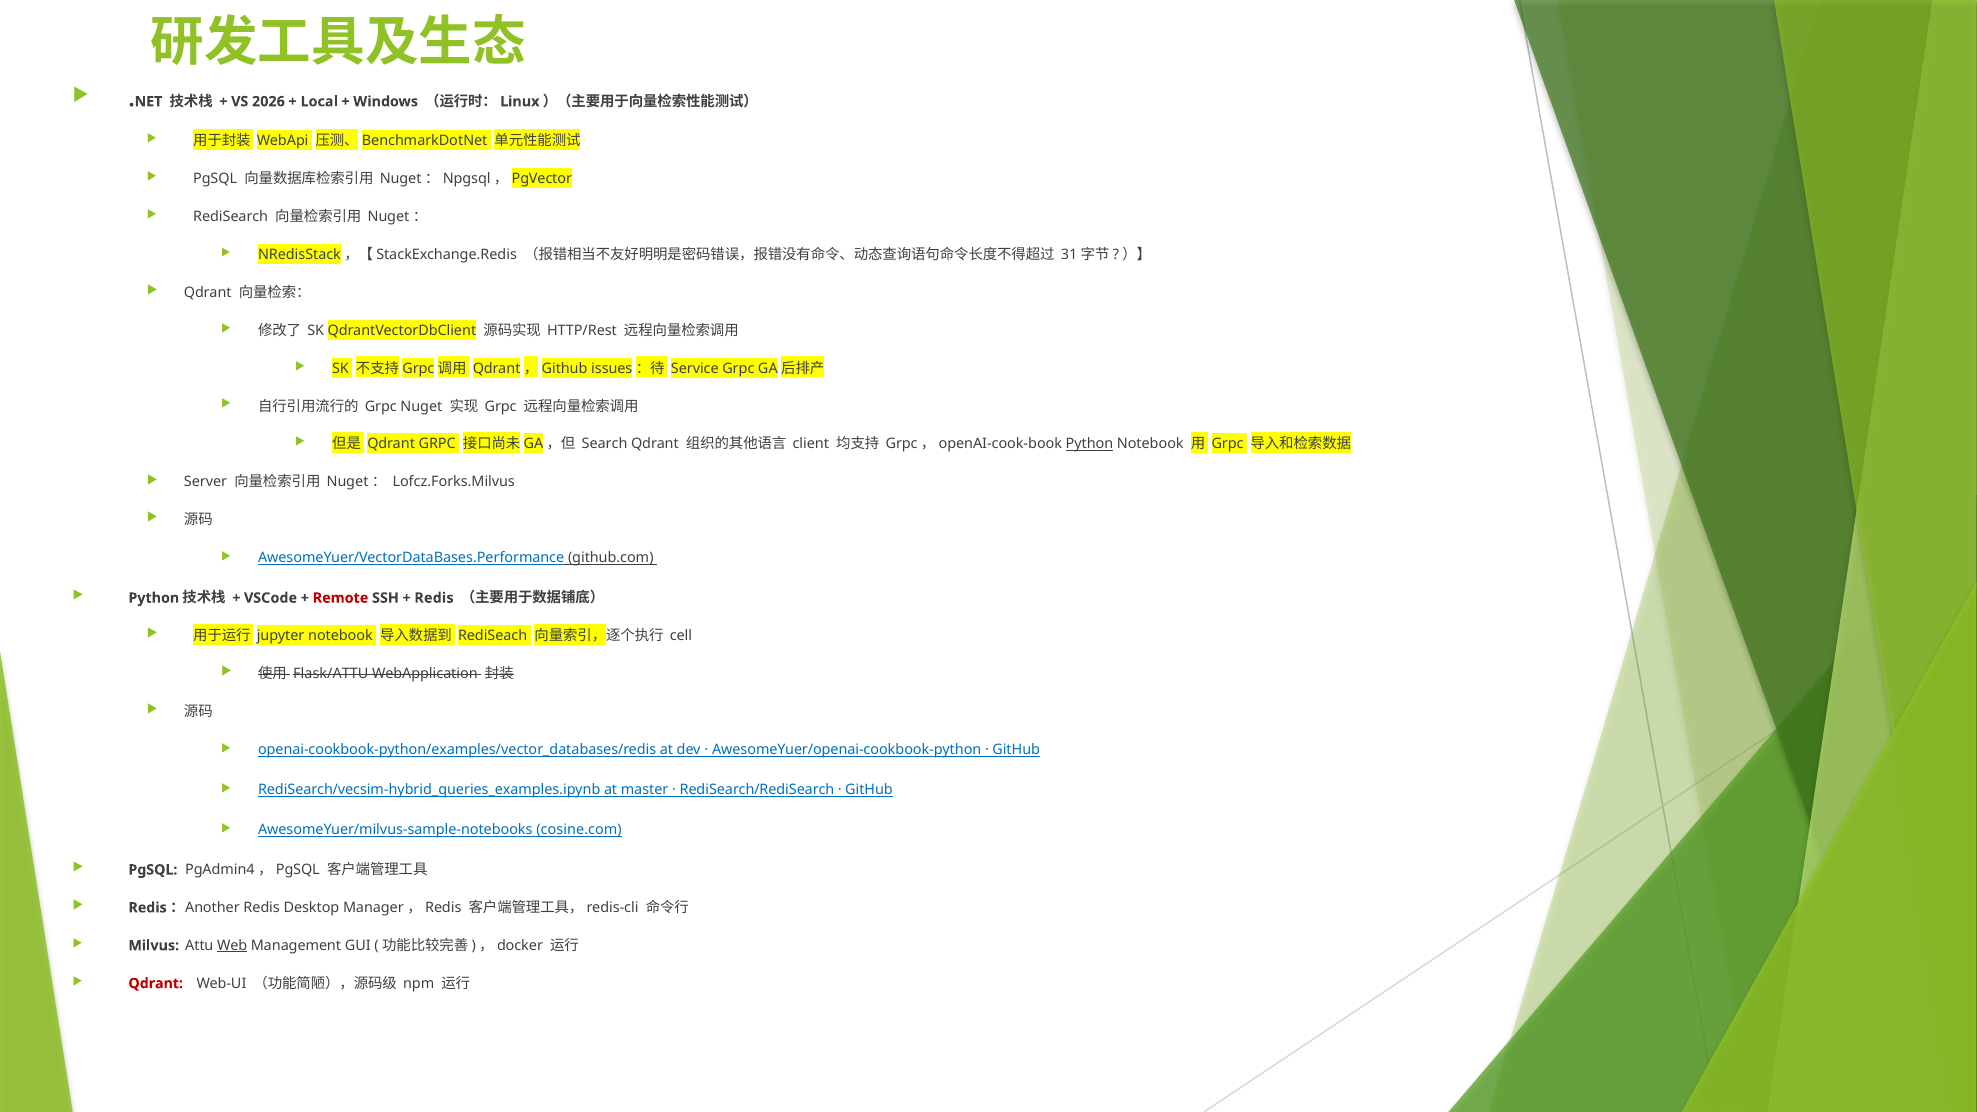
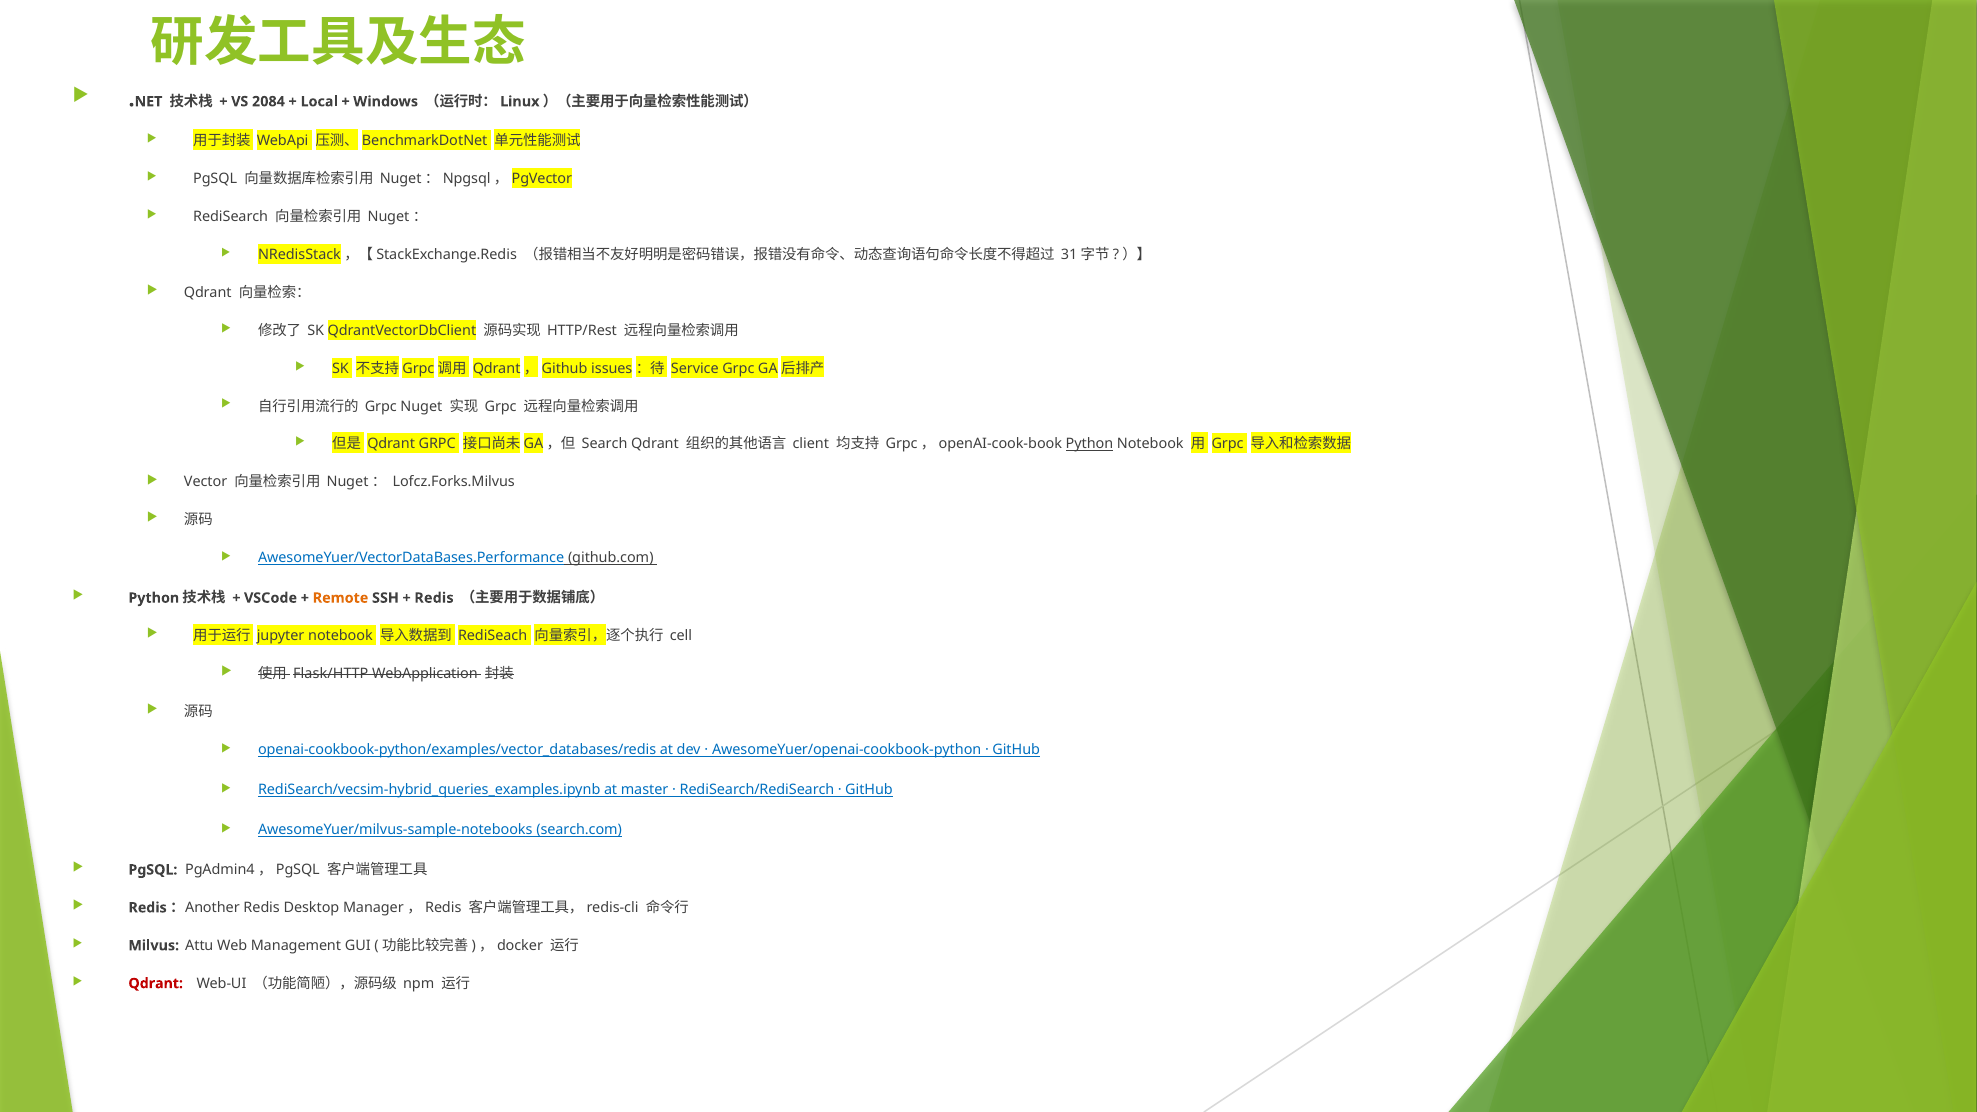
2026: 2026 -> 2084
Server: Server -> Vector
Remote colour: red -> orange
Flask/ATTU: Flask/ATTU -> Flask/HTTP
cosine.com: cosine.com -> search.com
Web underline: present -> none
